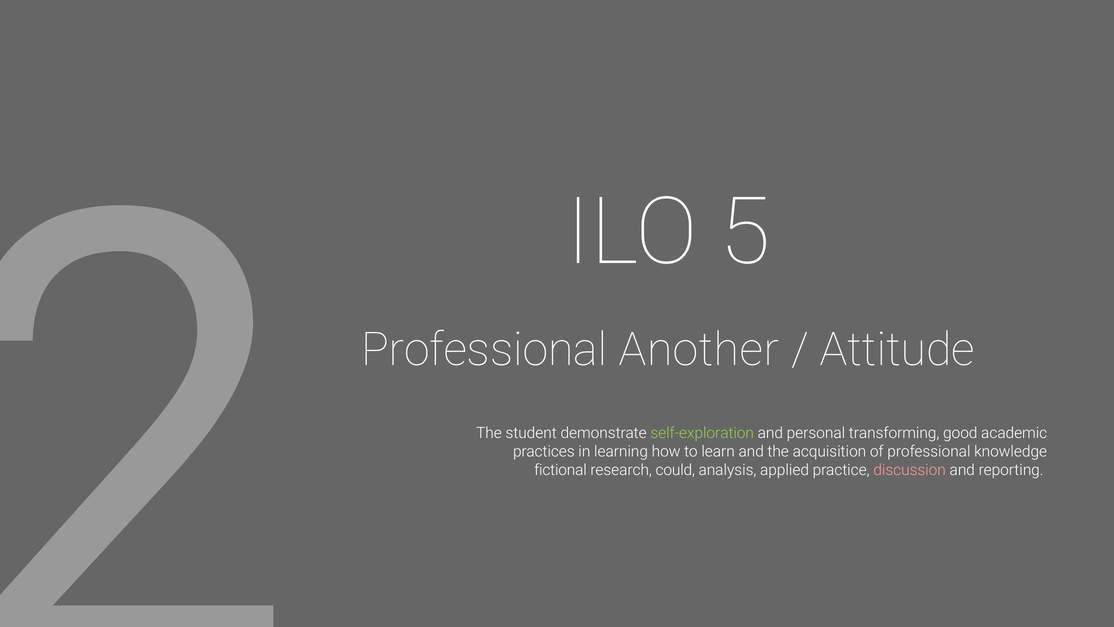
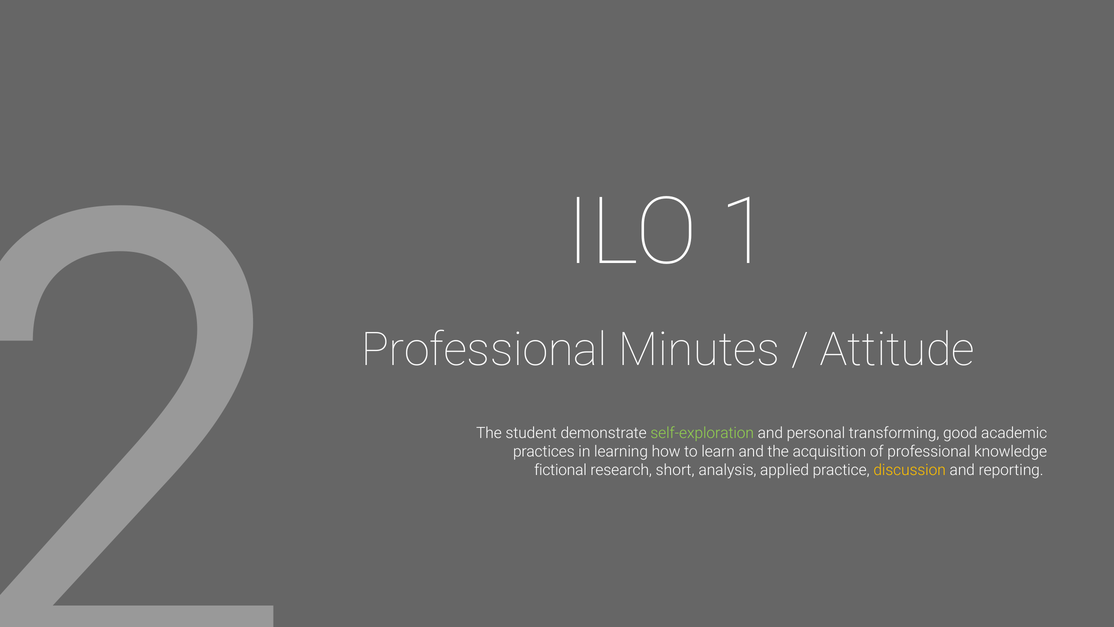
5: 5 -> 1
Another: Another -> Minutes
could: could -> short
discussion colour: pink -> yellow
